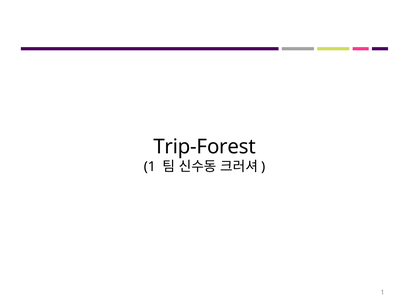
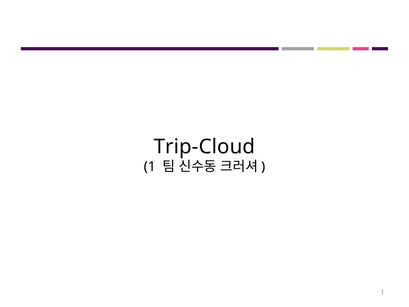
Trip-Forest: Trip-Forest -> Trip-Cloud
